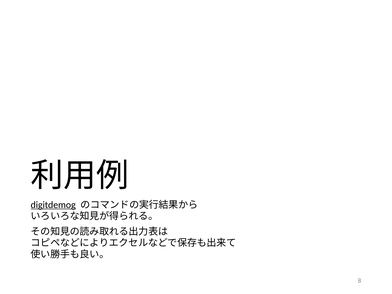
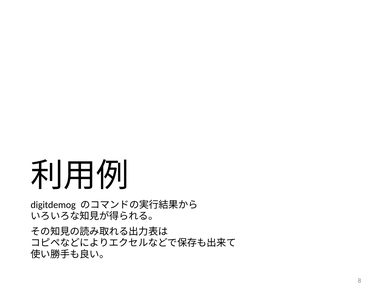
digitdemog underline: present -> none
